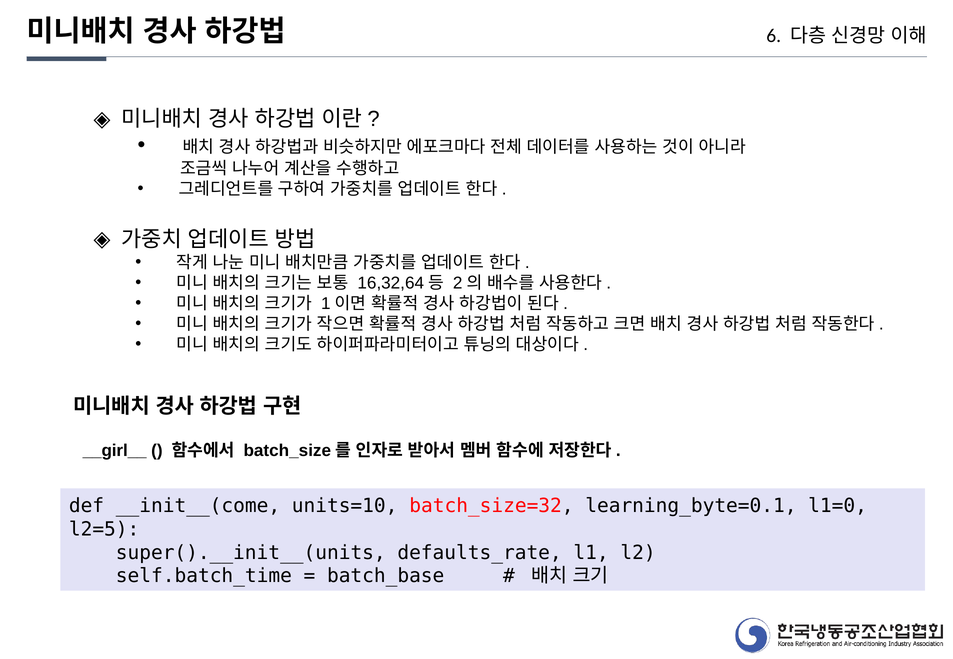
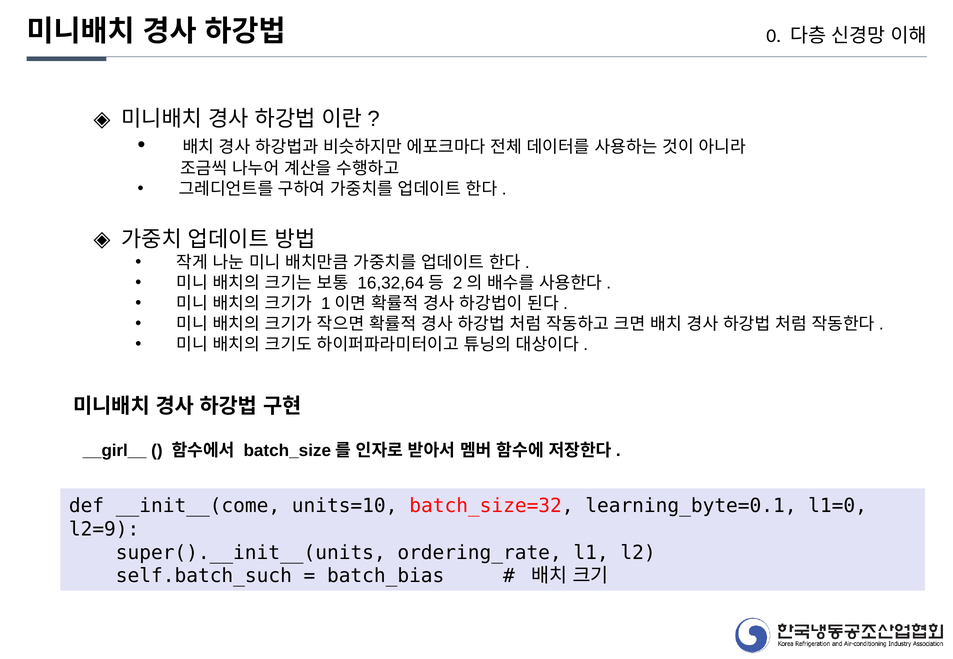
6: 6 -> 0
l2=5: l2=5 -> l2=9
defaults_rate: defaults_rate -> ordering_rate
self.batch_time: self.batch_time -> self.batch_such
batch_base: batch_base -> batch_bias
